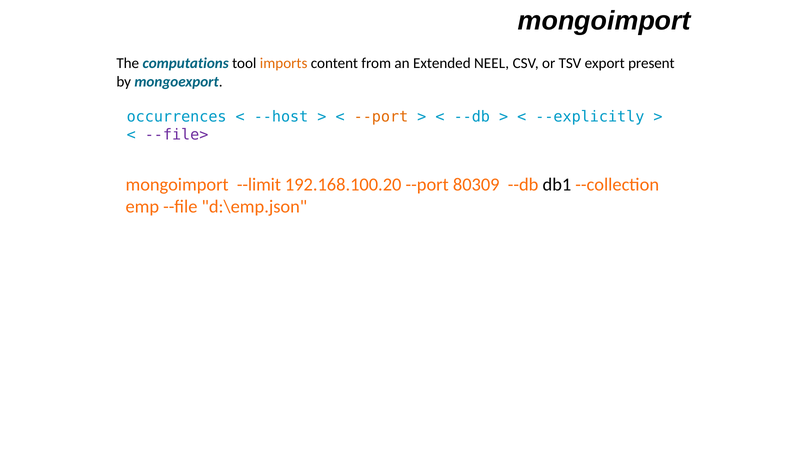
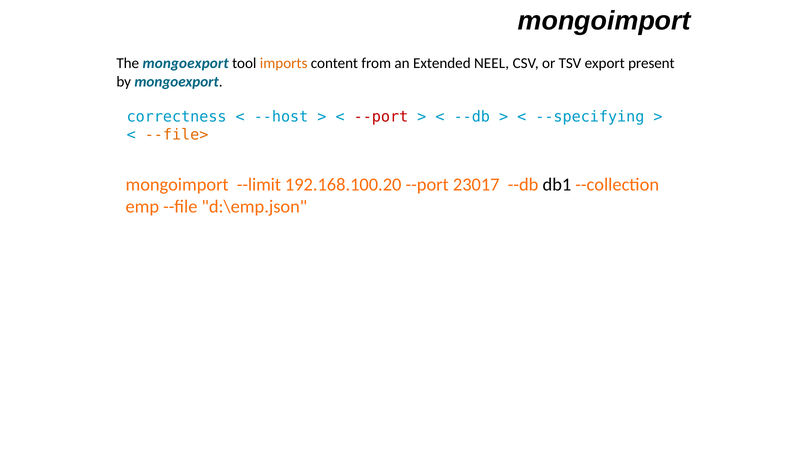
The computations: computations -> mongoexport
occurrences: occurrences -> correctness
--port at (381, 117) colour: orange -> red
--explicitly: --explicitly -> --specifying
--file> colour: purple -> orange
80309: 80309 -> 23017
